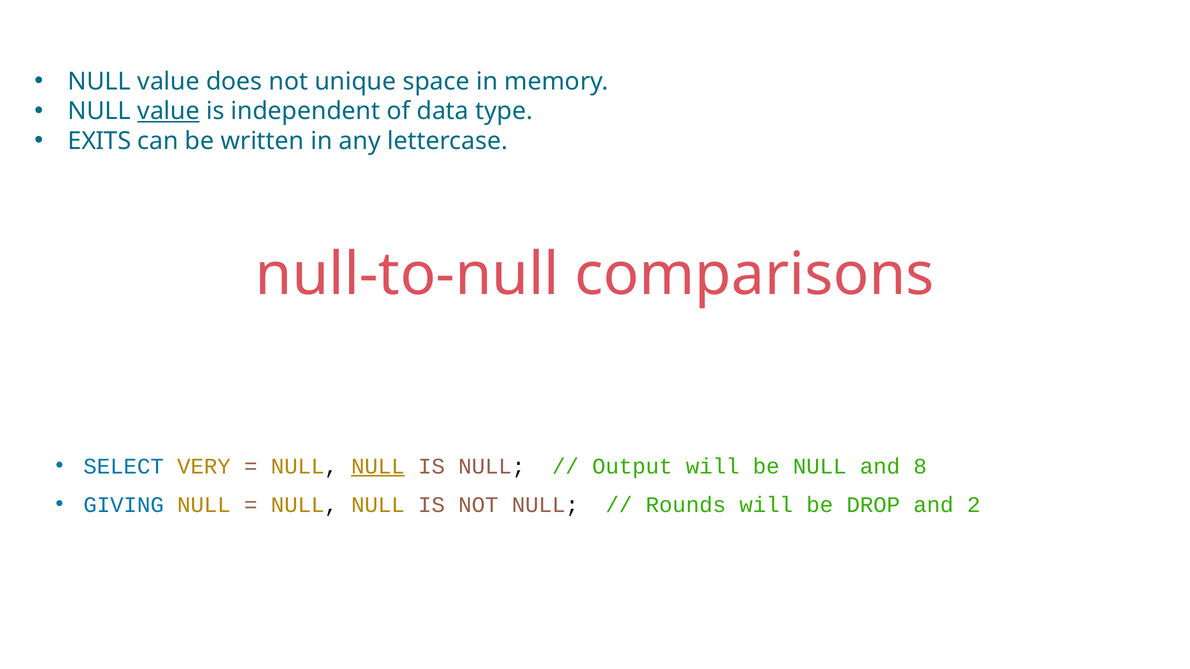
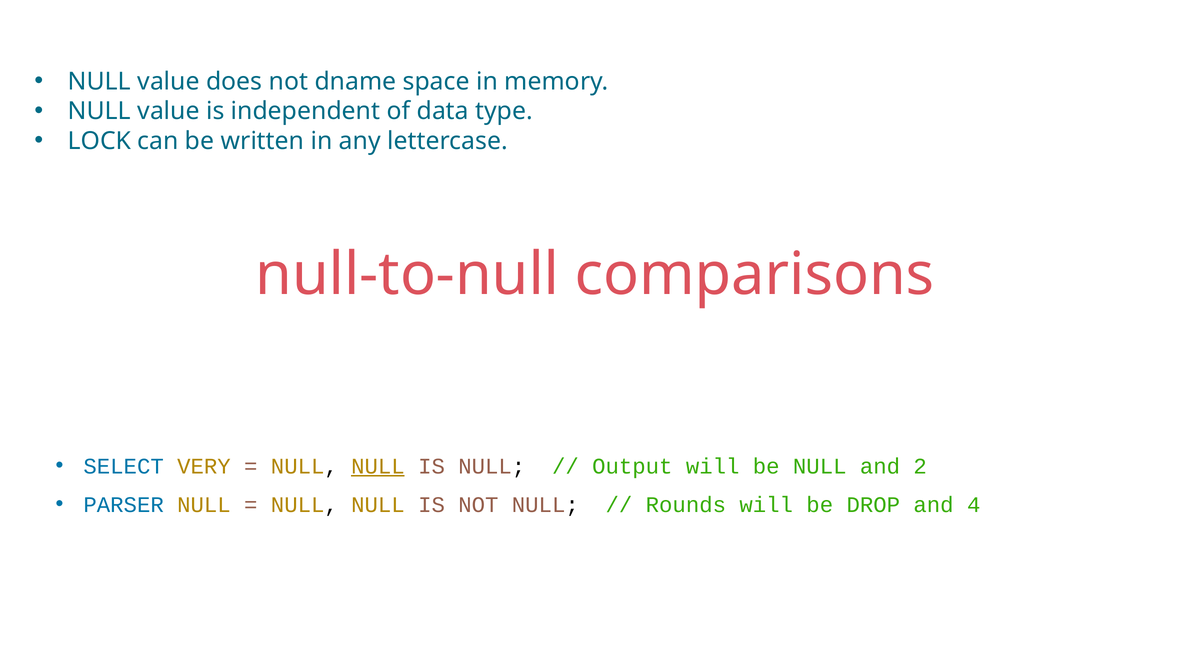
unique: unique -> dname
value at (169, 111) underline: present -> none
EXITS: EXITS -> LOCK
8: 8 -> 2
GIVING: GIVING -> PARSER
2: 2 -> 4
